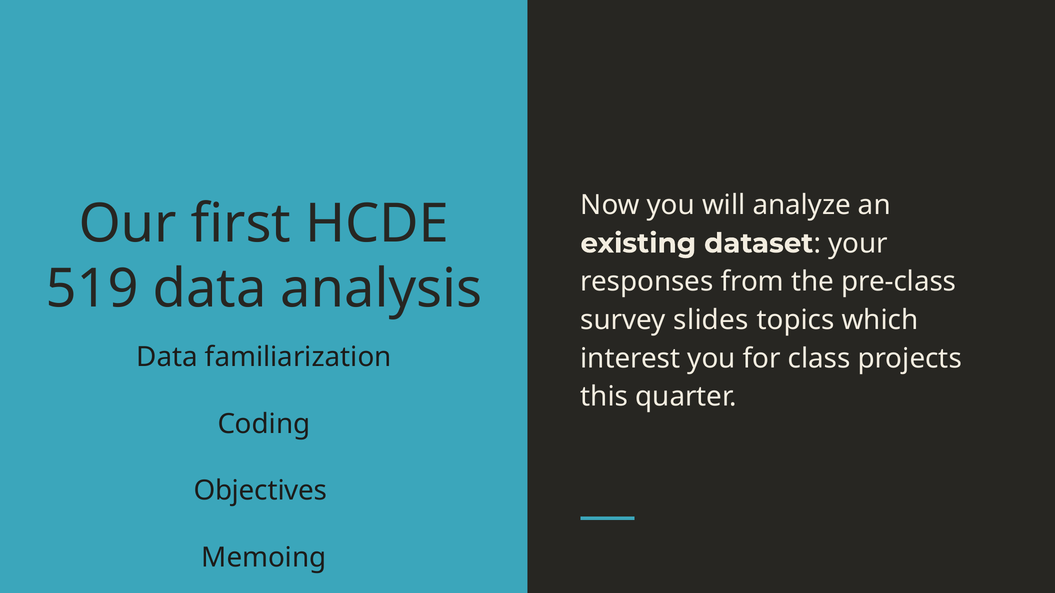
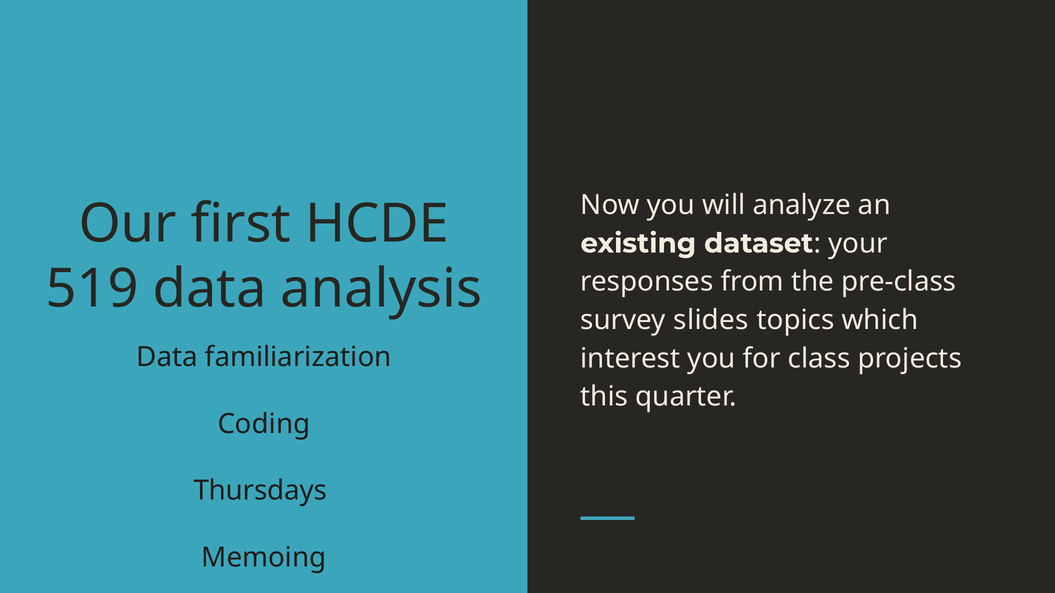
Objectives: Objectives -> Thursdays
